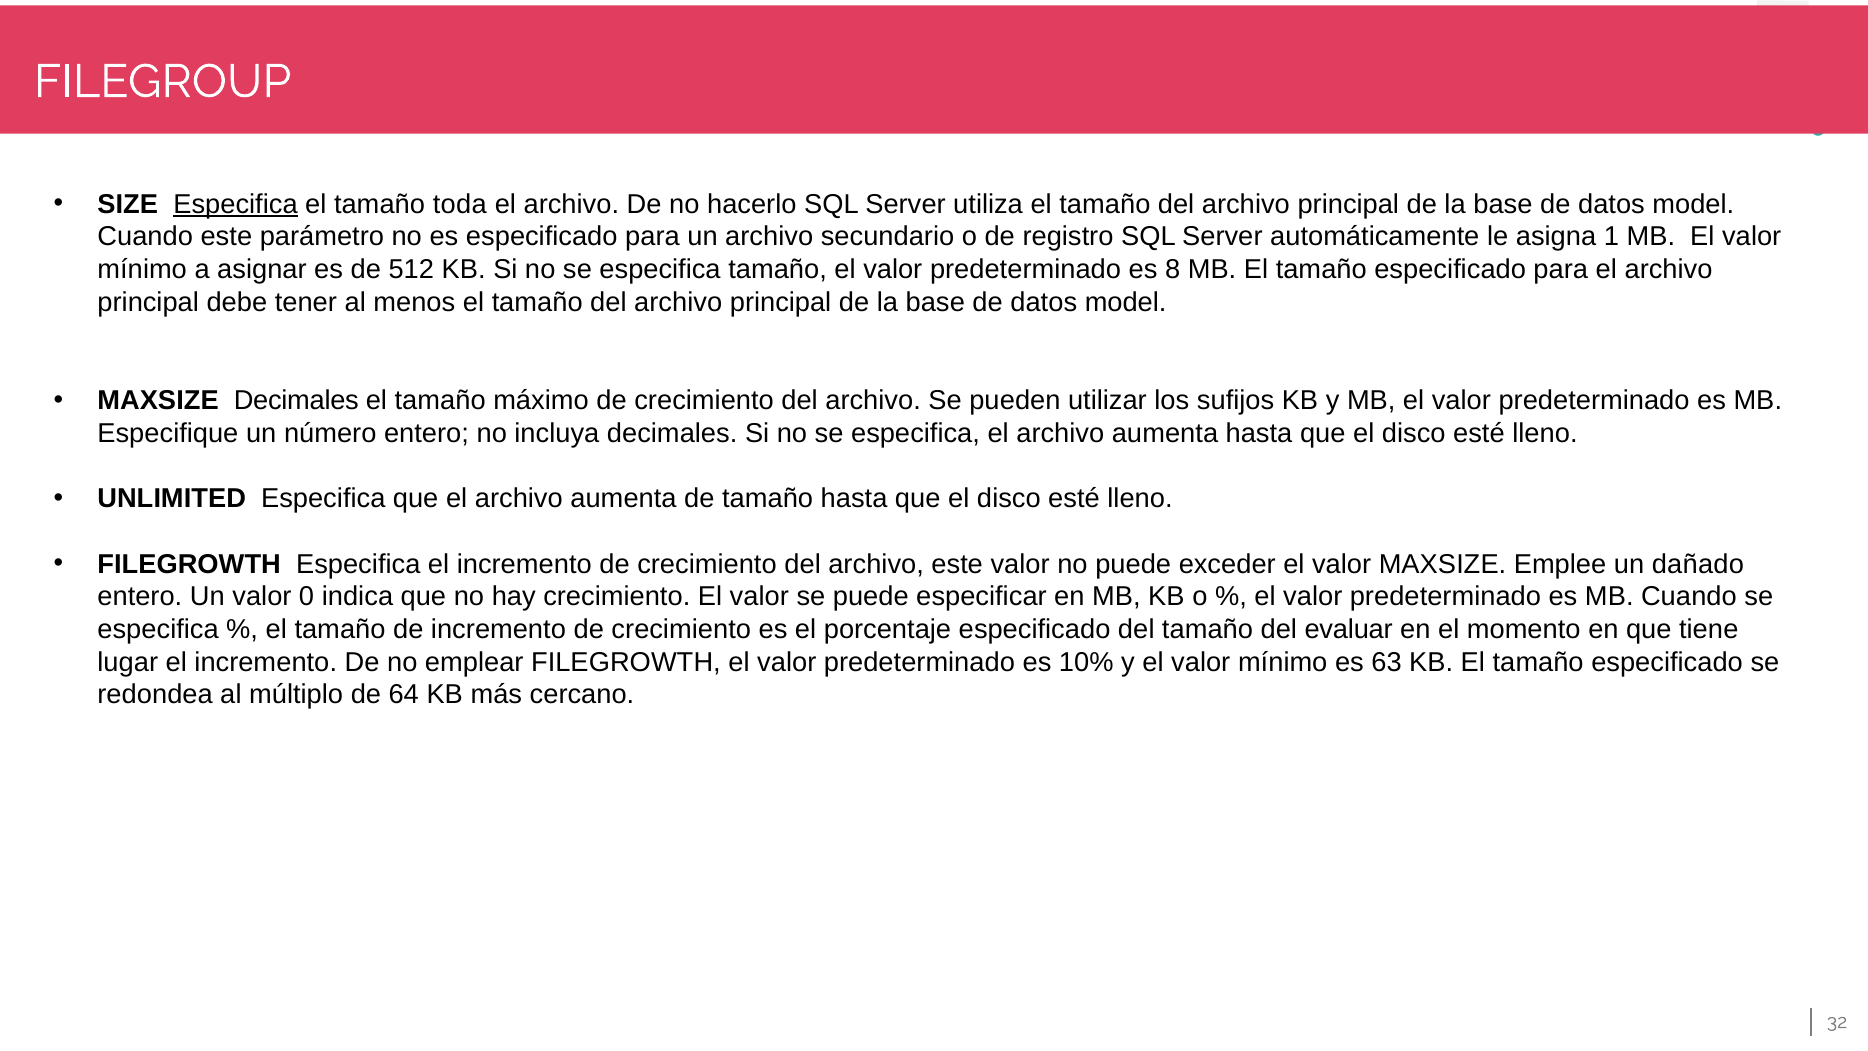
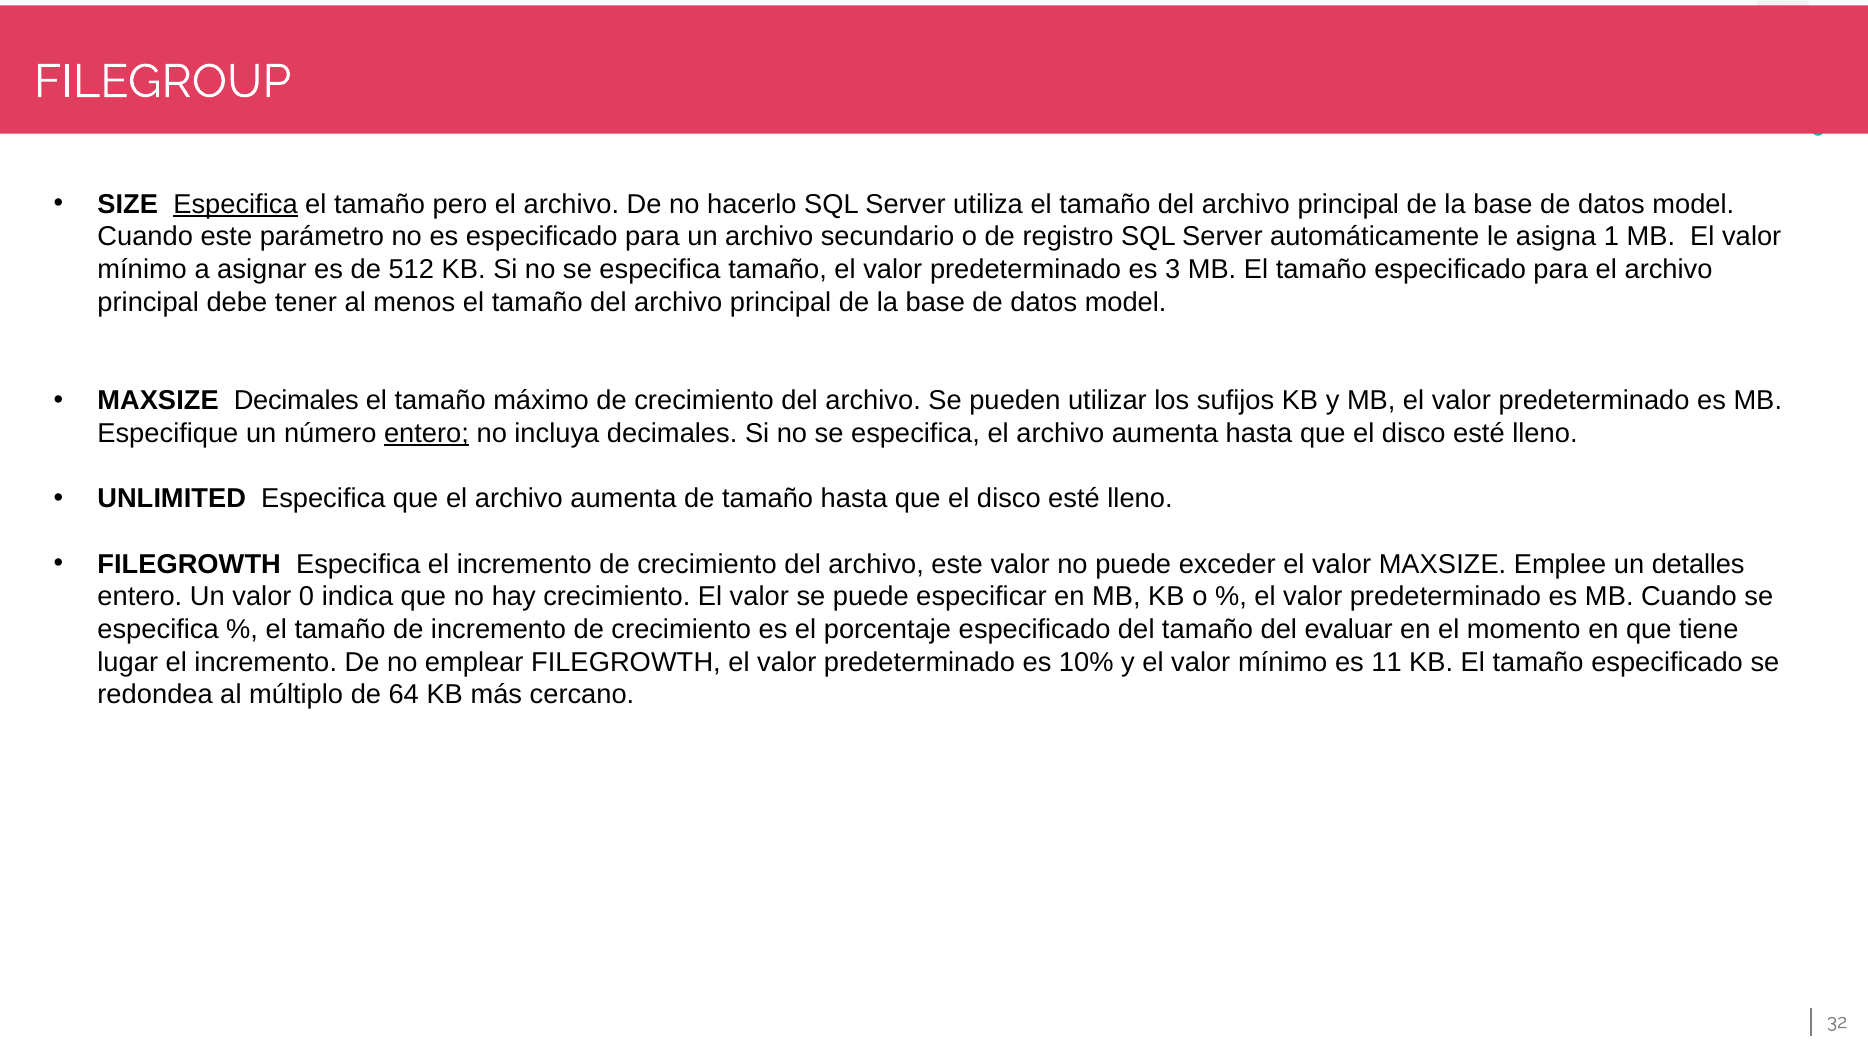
toda: toda -> pero
8: 8 -> 3
entero at (426, 433) underline: none -> present
dañado: dañado -> detalles
63: 63 -> 11
